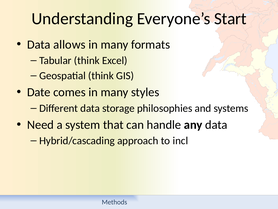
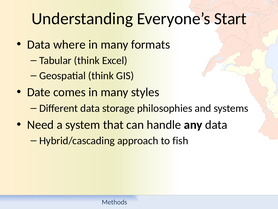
allows: allows -> where
incl: incl -> fish
